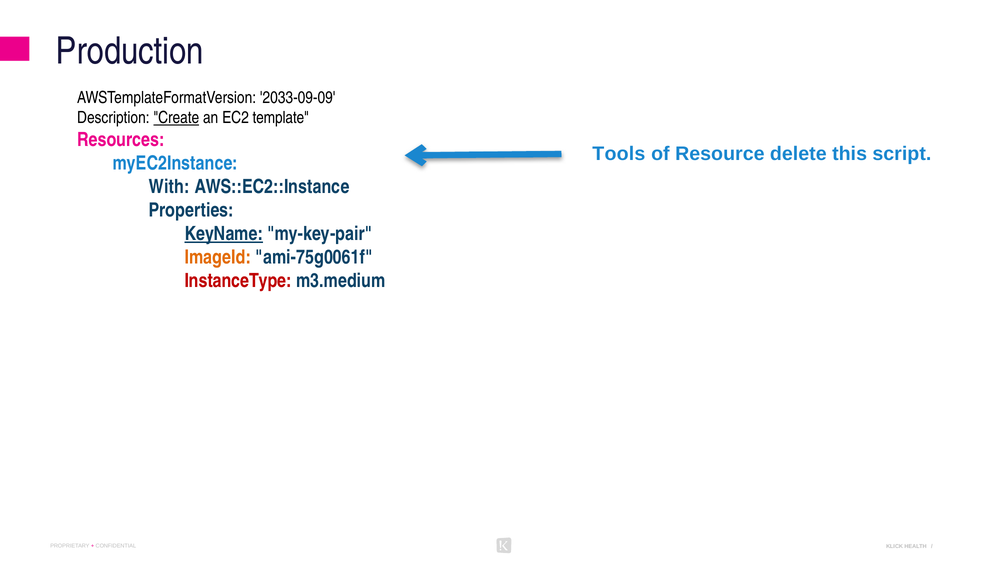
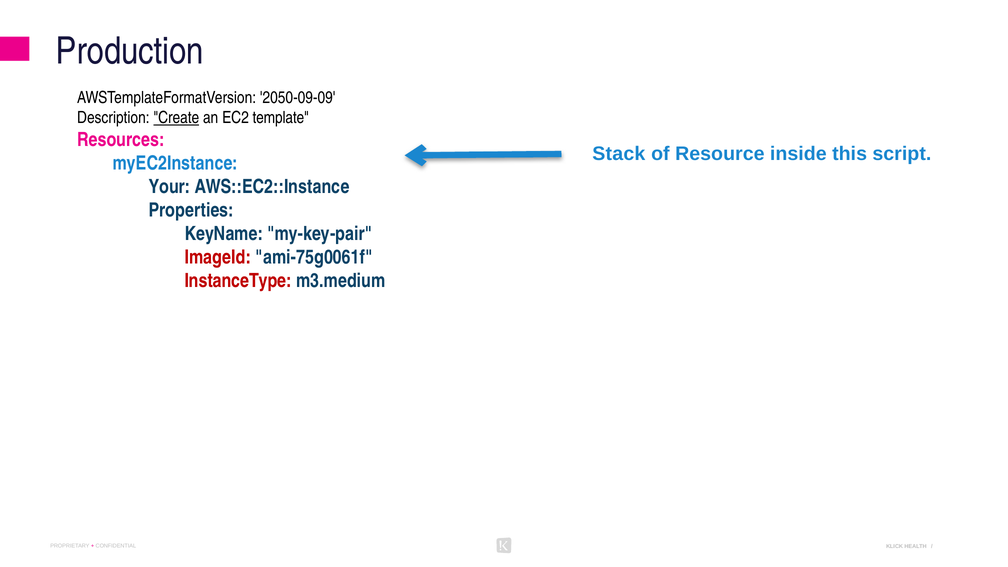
2033-09-09: 2033-09-09 -> 2050-09-09
Tools: Tools -> Stack
delete: delete -> inside
With: With -> Your
KeyName underline: present -> none
ImageId colour: orange -> red
